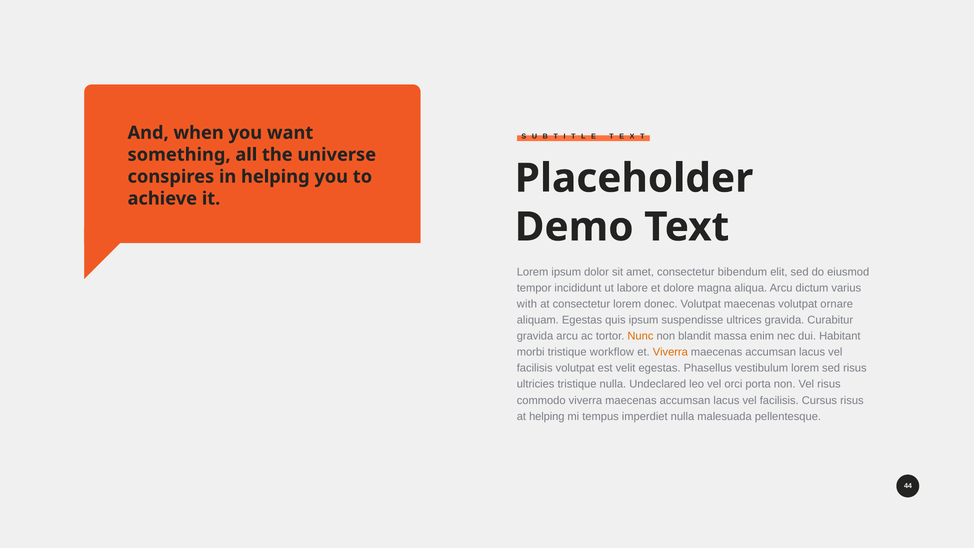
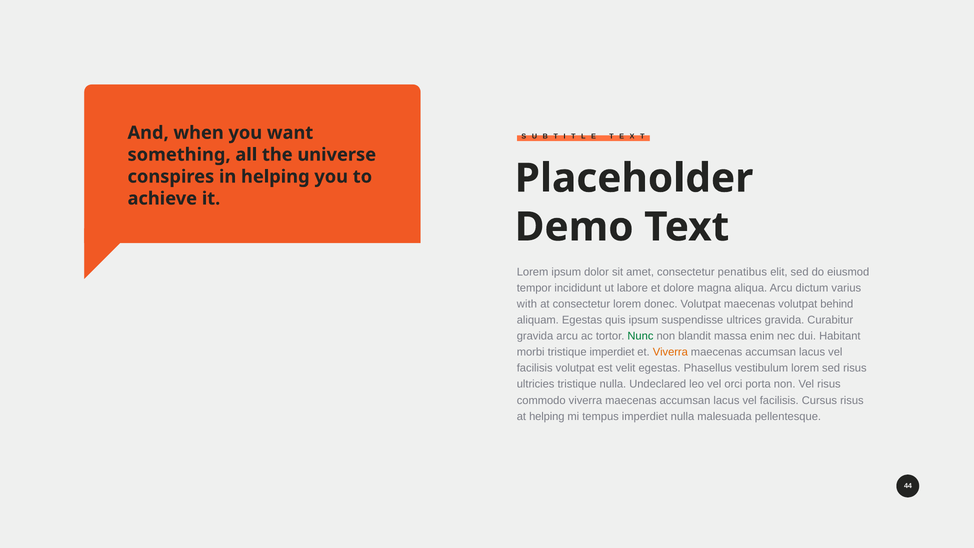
bibendum: bibendum -> penatibus
ornare: ornare -> behind
Nunc colour: orange -> green
tristique workflow: workflow -> imperdiet
